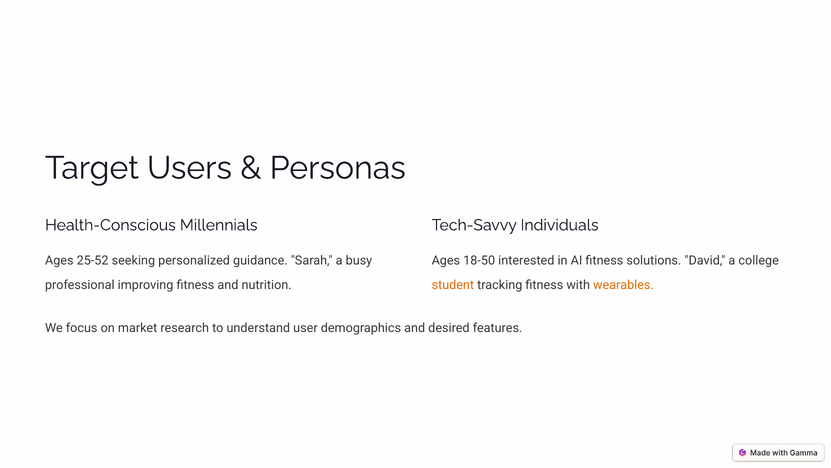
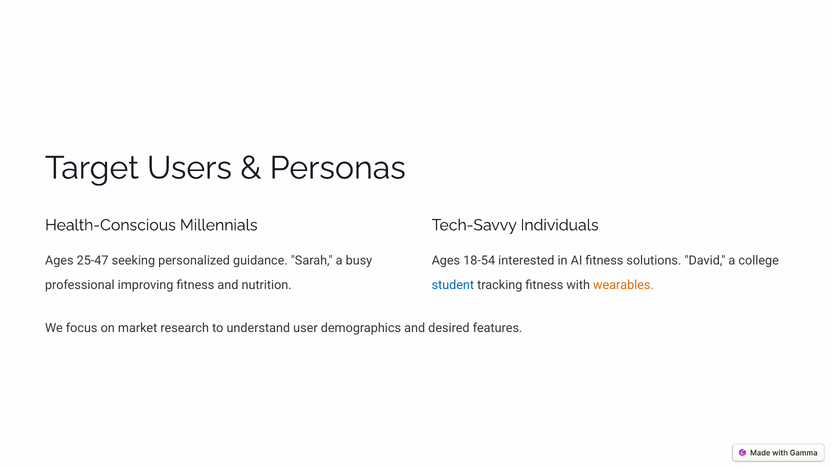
25-52: 25-52 -> 25-47
18-50: 18-50 -> 18-54
student colour: orange -> blue
